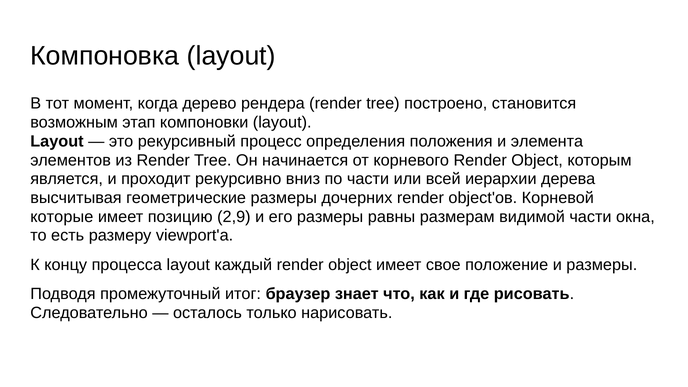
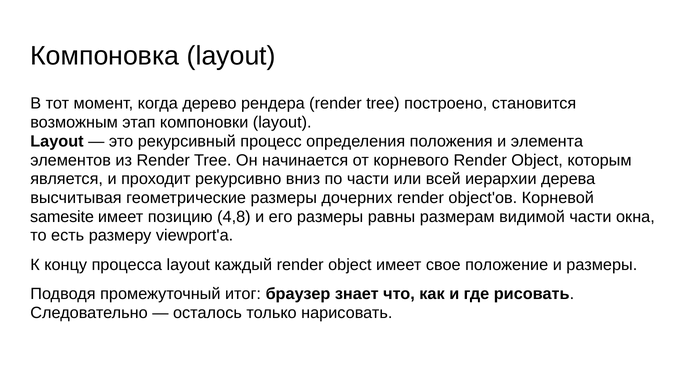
которые: которые -> samesite
2,9: 2,9 -> 4,8
